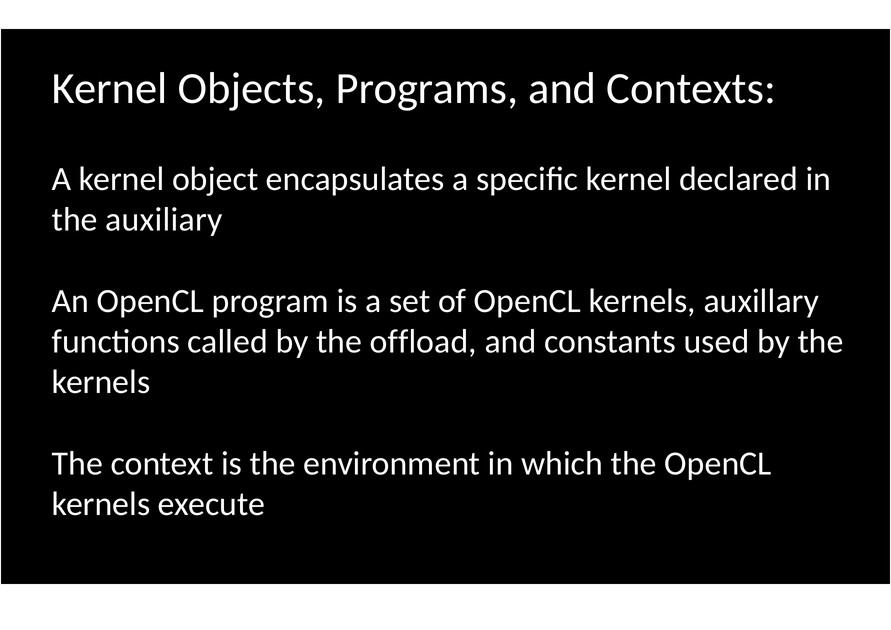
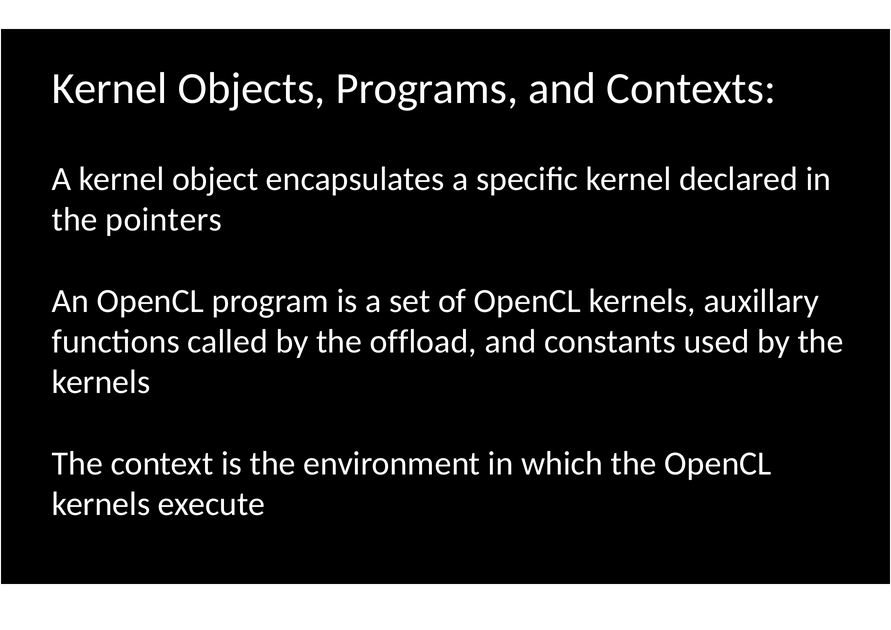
auxiliary: auxiliary -> pointers
